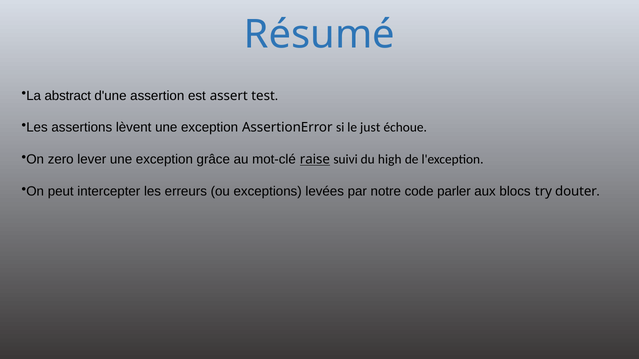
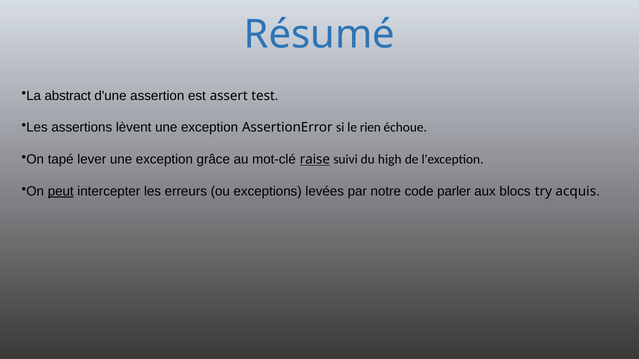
just: just -> rien
zero: zero -> tapé
peut underline: none -> present
douter: douter -> acquis
